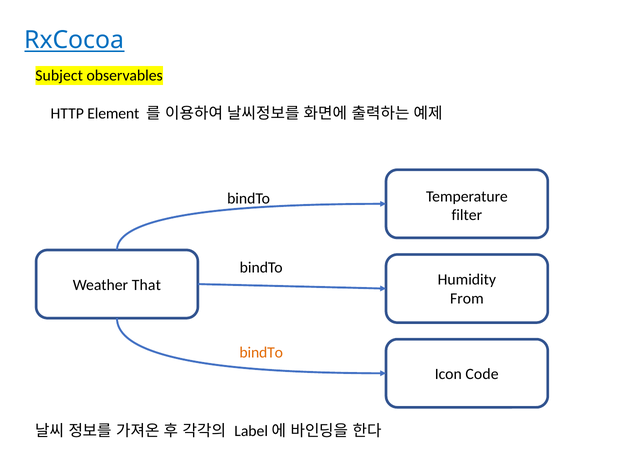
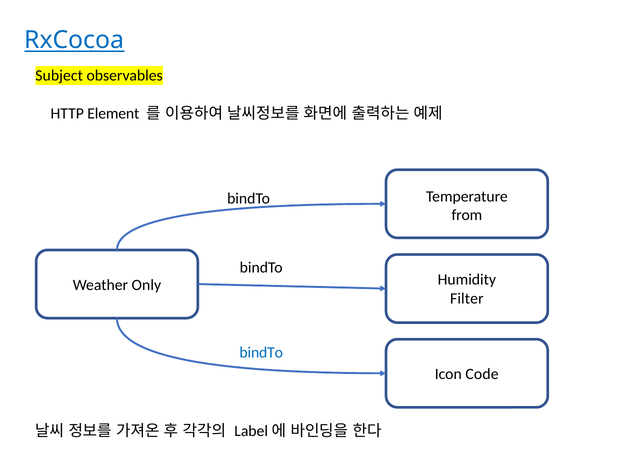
filter: filter -> from
That: That -> Only
From: From -> Filter
bindTo at (261, 353) colour: orange -> blue
